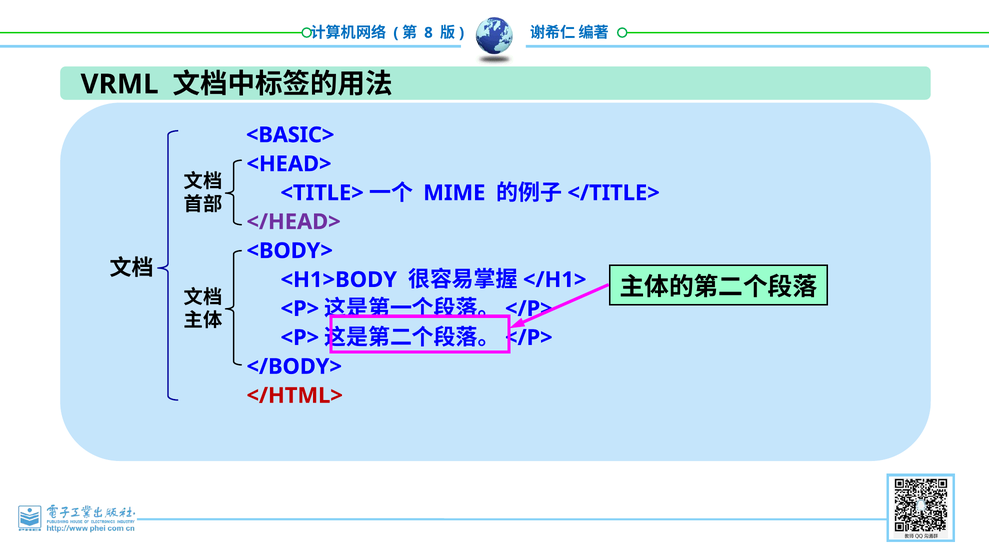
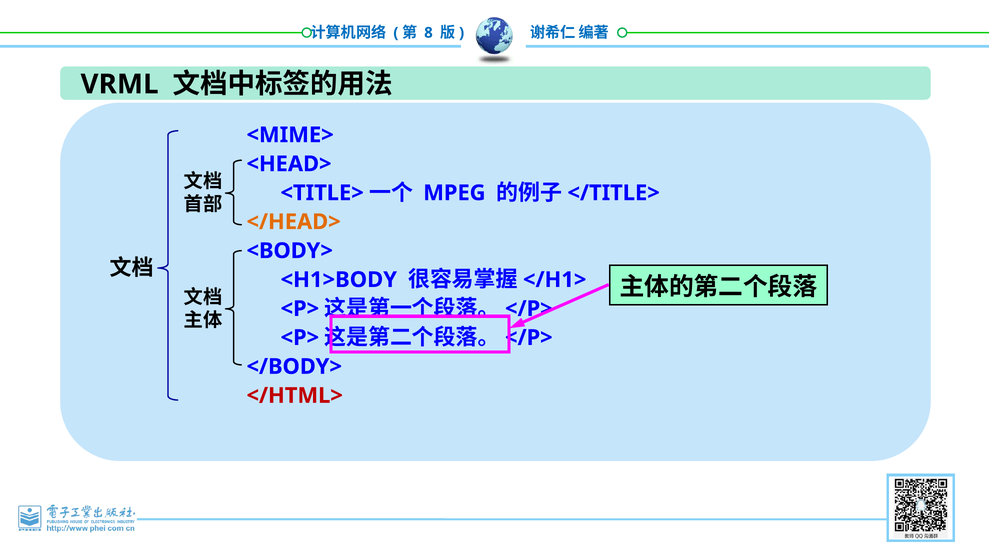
<BASIC>: <BASIC> -> <MIME>
MIME: MIME -> MPEG
</HEAD> colour: purple -> orange
